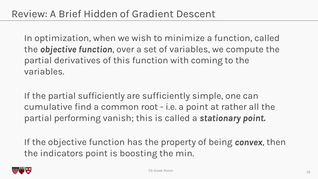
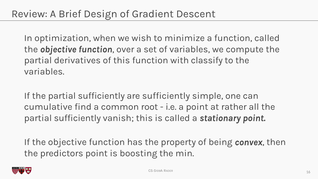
Hidden: Hidden -> Design
coming: coming -> classify
performing at (77, 118): performing -> sufficiently
indicators: indicators -> predictors
